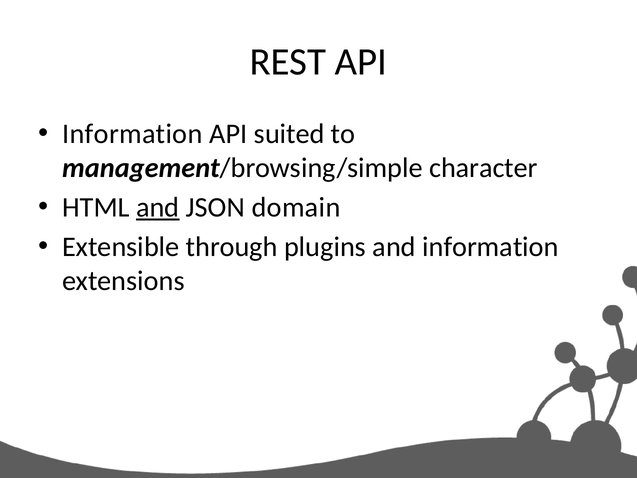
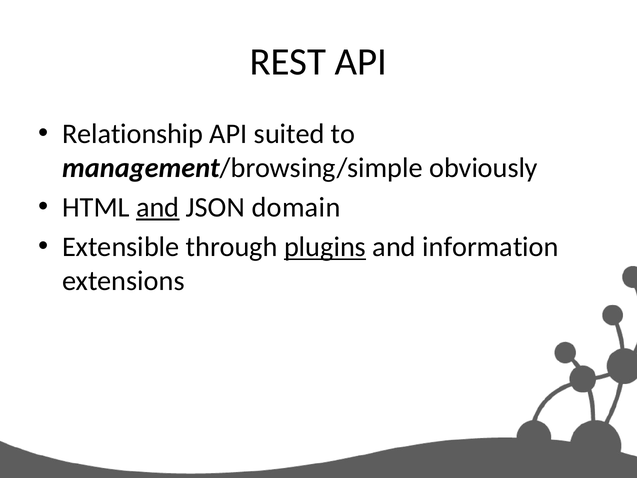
Information at (132, 134): Information -> Relationship
character: character -> obviously
plugins underline: none -> present
